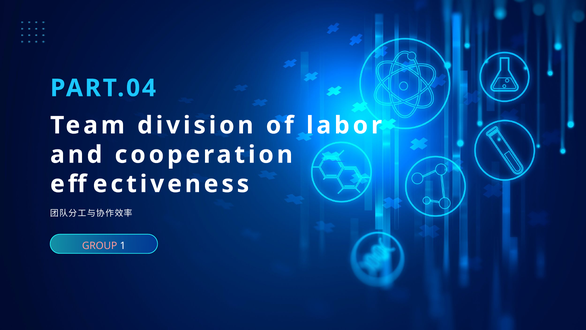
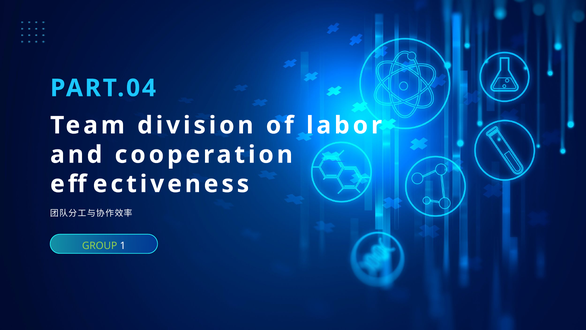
GROUP colour: pink -> light green
